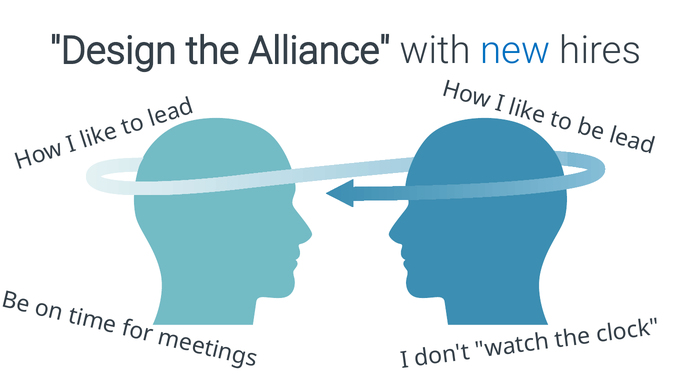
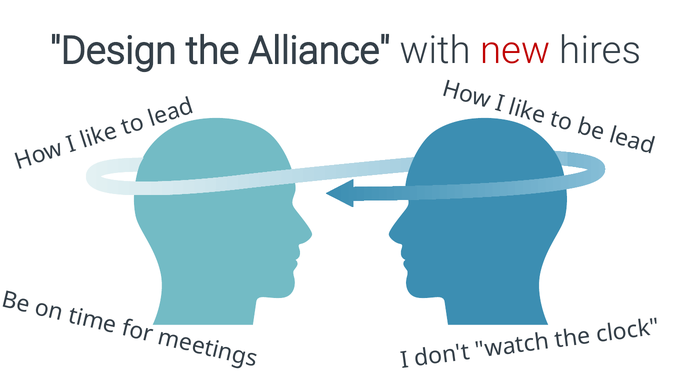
new colour: blue -> red
